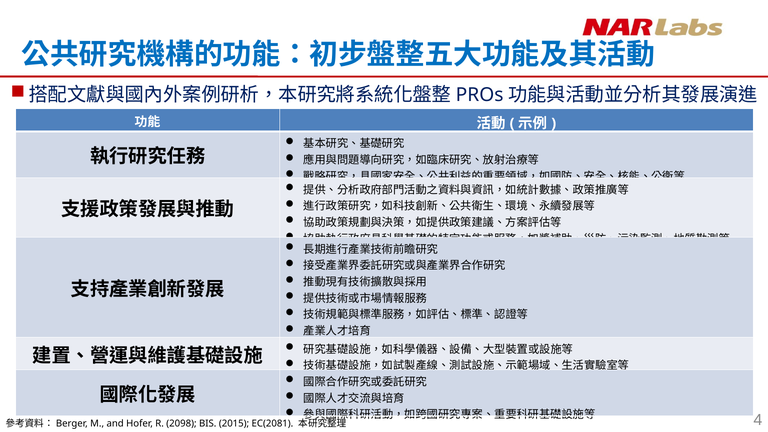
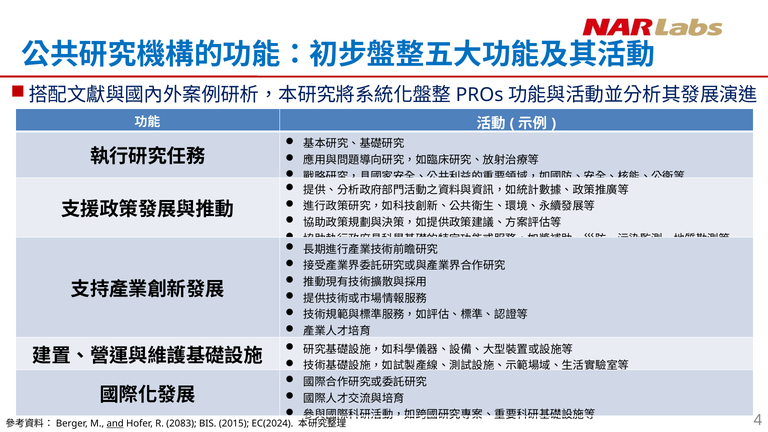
and underline: none -> present
2098: 2098 -> 2083
EC(2081: EC(2081 -> EC(2024
